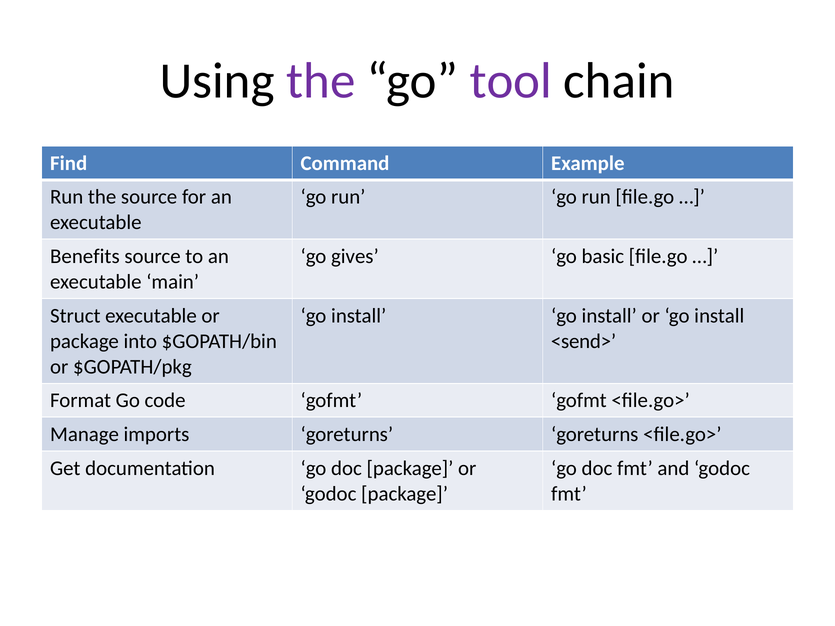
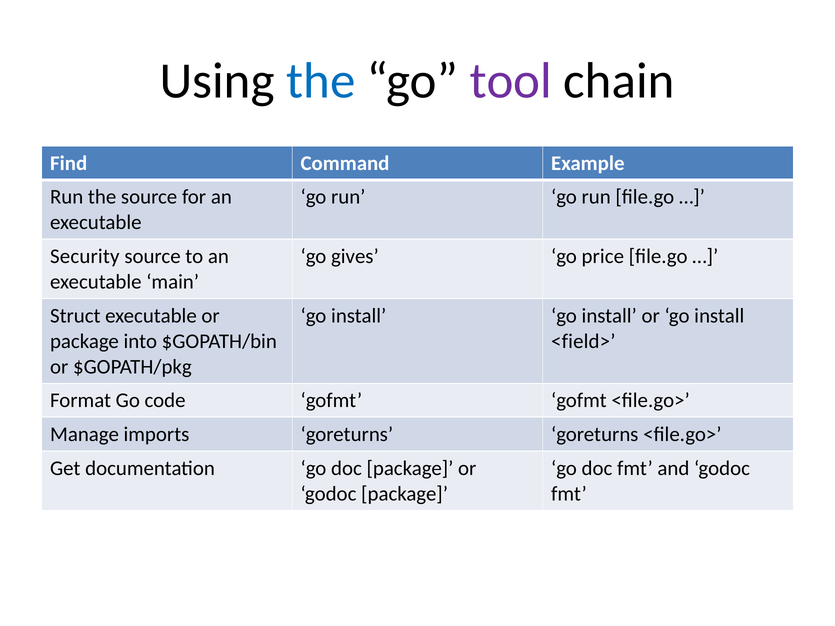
the at (321, 81) colour: purple -> blue
Benefits: Benefits -> Security
basic: basic -> price
<send>: <send> -> <field>
